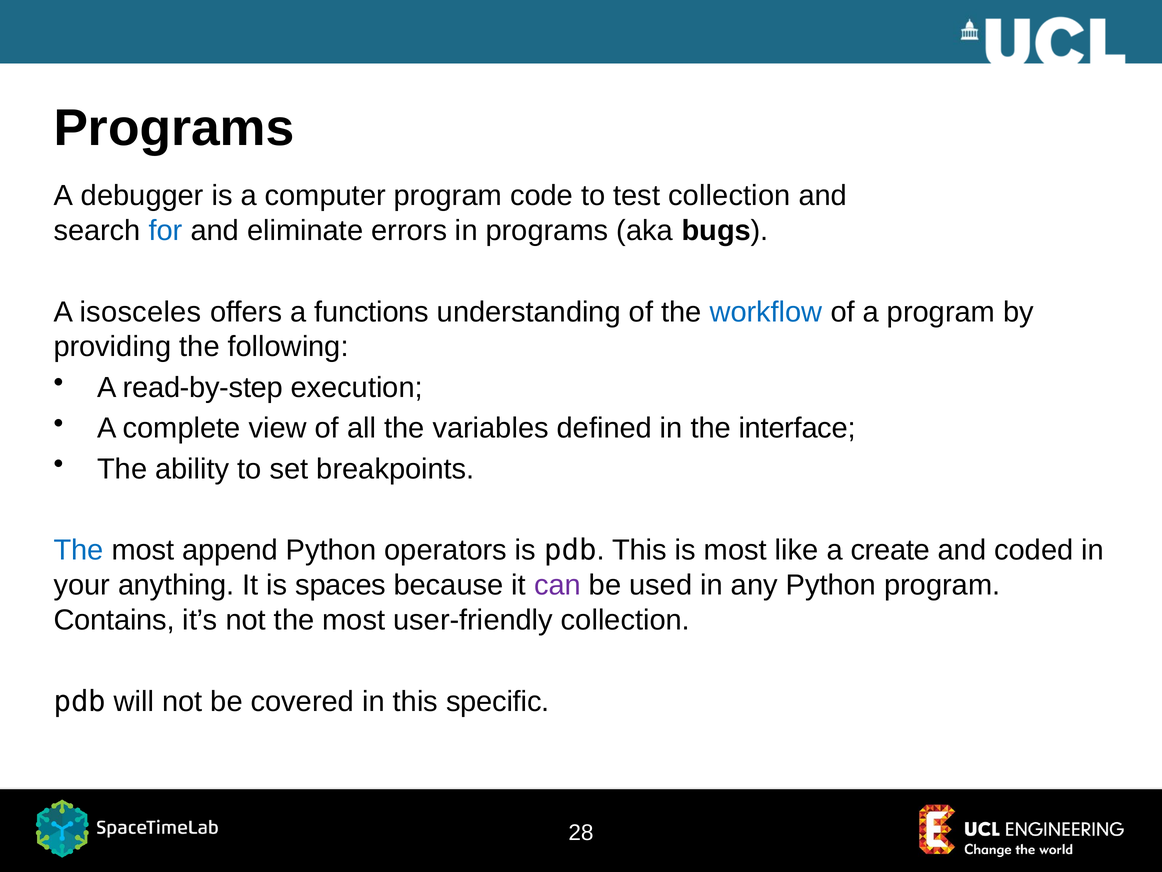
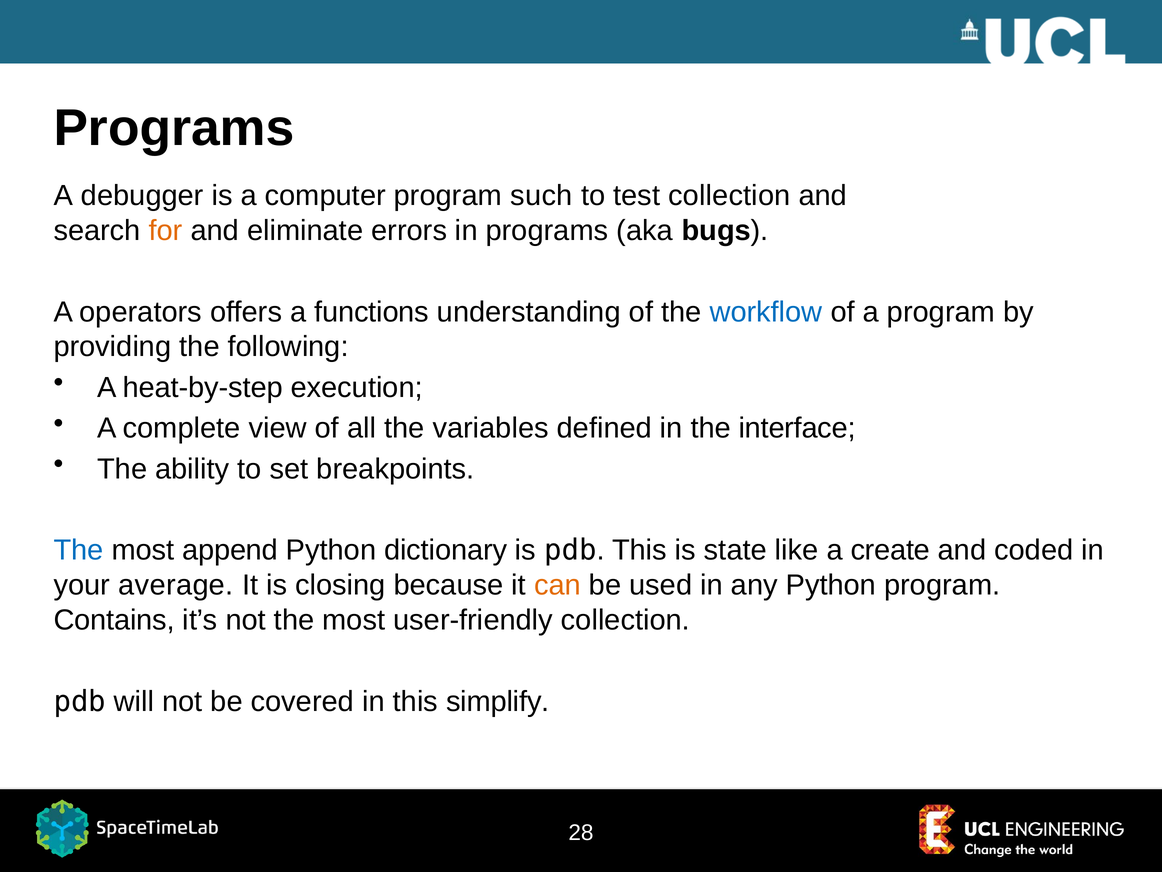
code: code -> such
for colour: blue -> orange
isosceles: isosceles -> operators
read-by-step: read-by-step -> heat-by-step
operators: operators -> dictionary
is most: most -> state
anything: anything -> average
spaces: spaces -> closing
can colour: purple -> orange
specific: specific -> simplify
